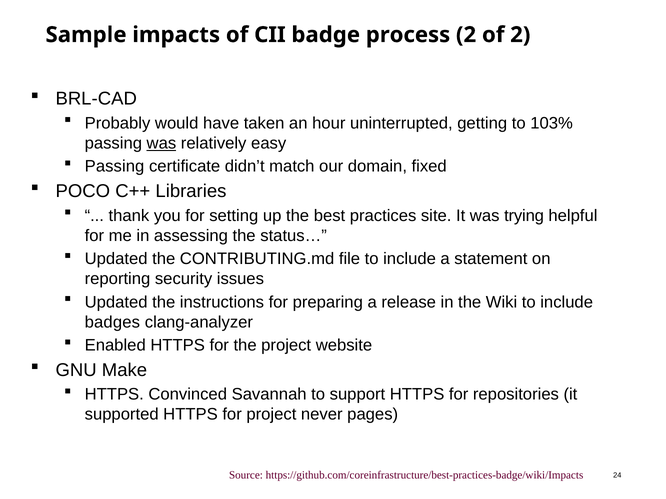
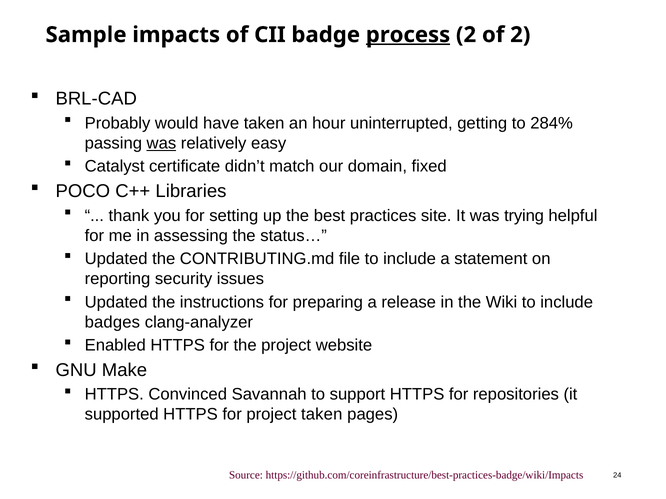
process underline: none -> present
103%: 103% -> 284%
Passing at (115, 167): Passing -> Catalyst
project never: never -> taken
